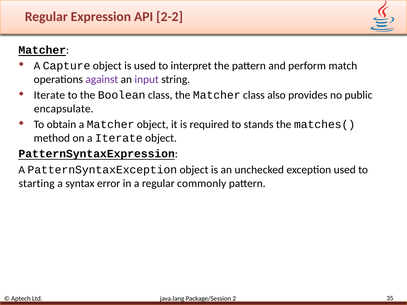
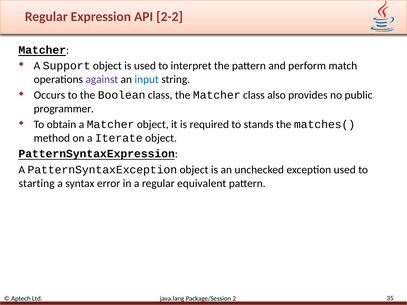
Capture: Capture -> Support
input colour: purple -> blue
Iterate at (49, 95): Iterate -> Occurs
encapsulate: encapsulate -> programmer
commonly: commonly -> equivalent
